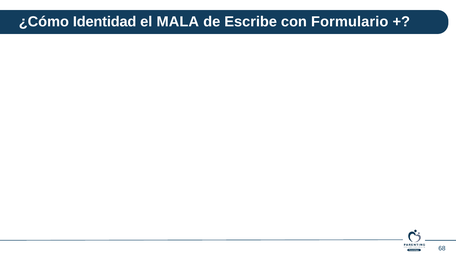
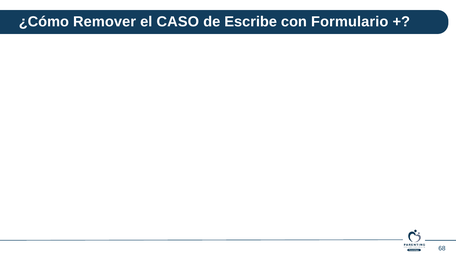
Identidad: Identidad -> Remover
MALA: MALA -> CASO
